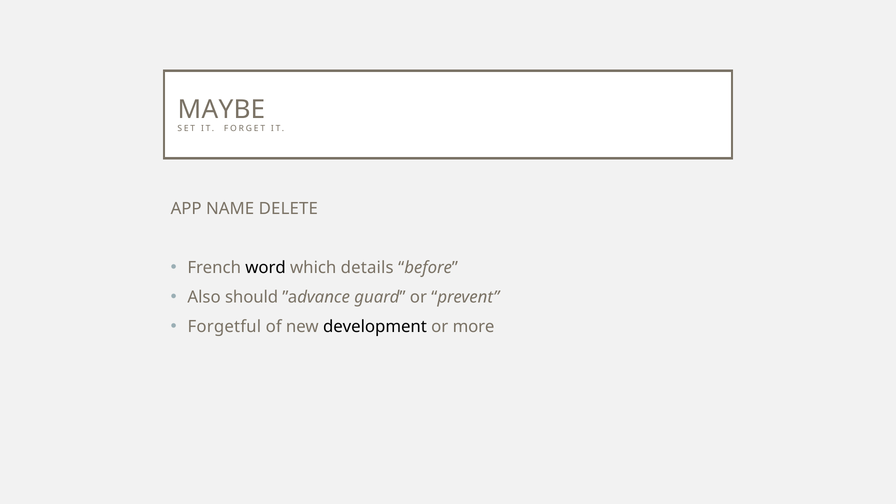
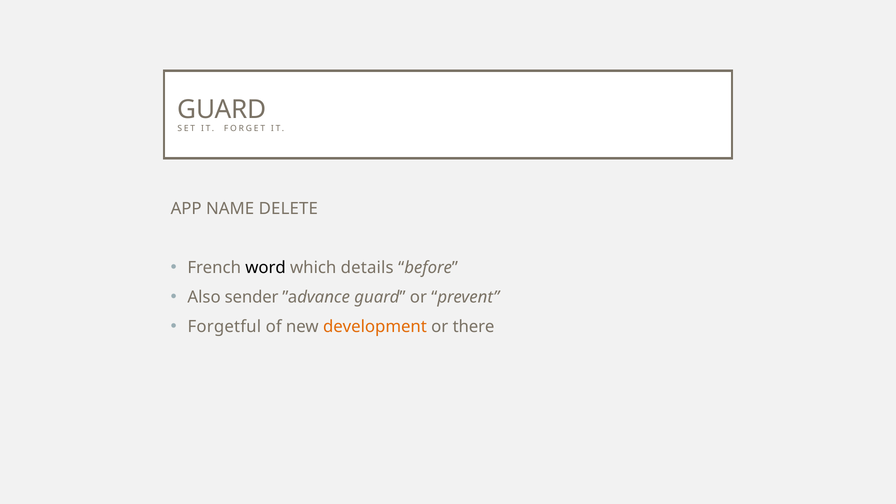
MAYBE at (222, 110): MAYBE -> GUARD
should: should -> sender
development colour: black -> orange
more: more -> there
